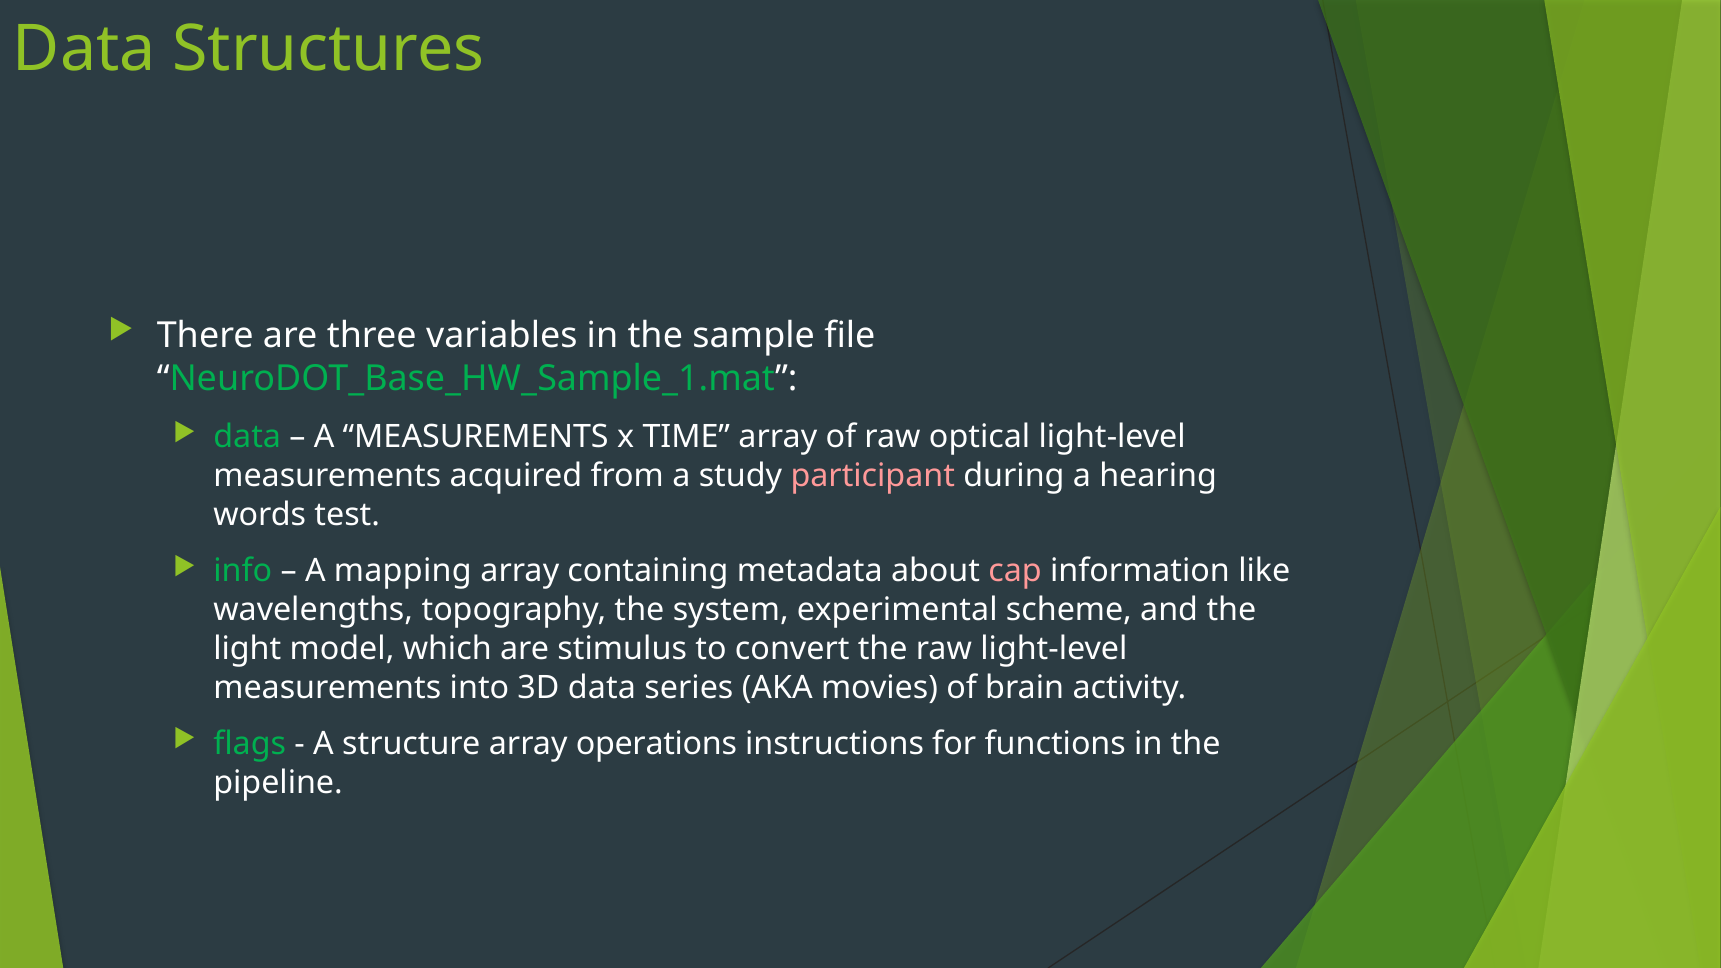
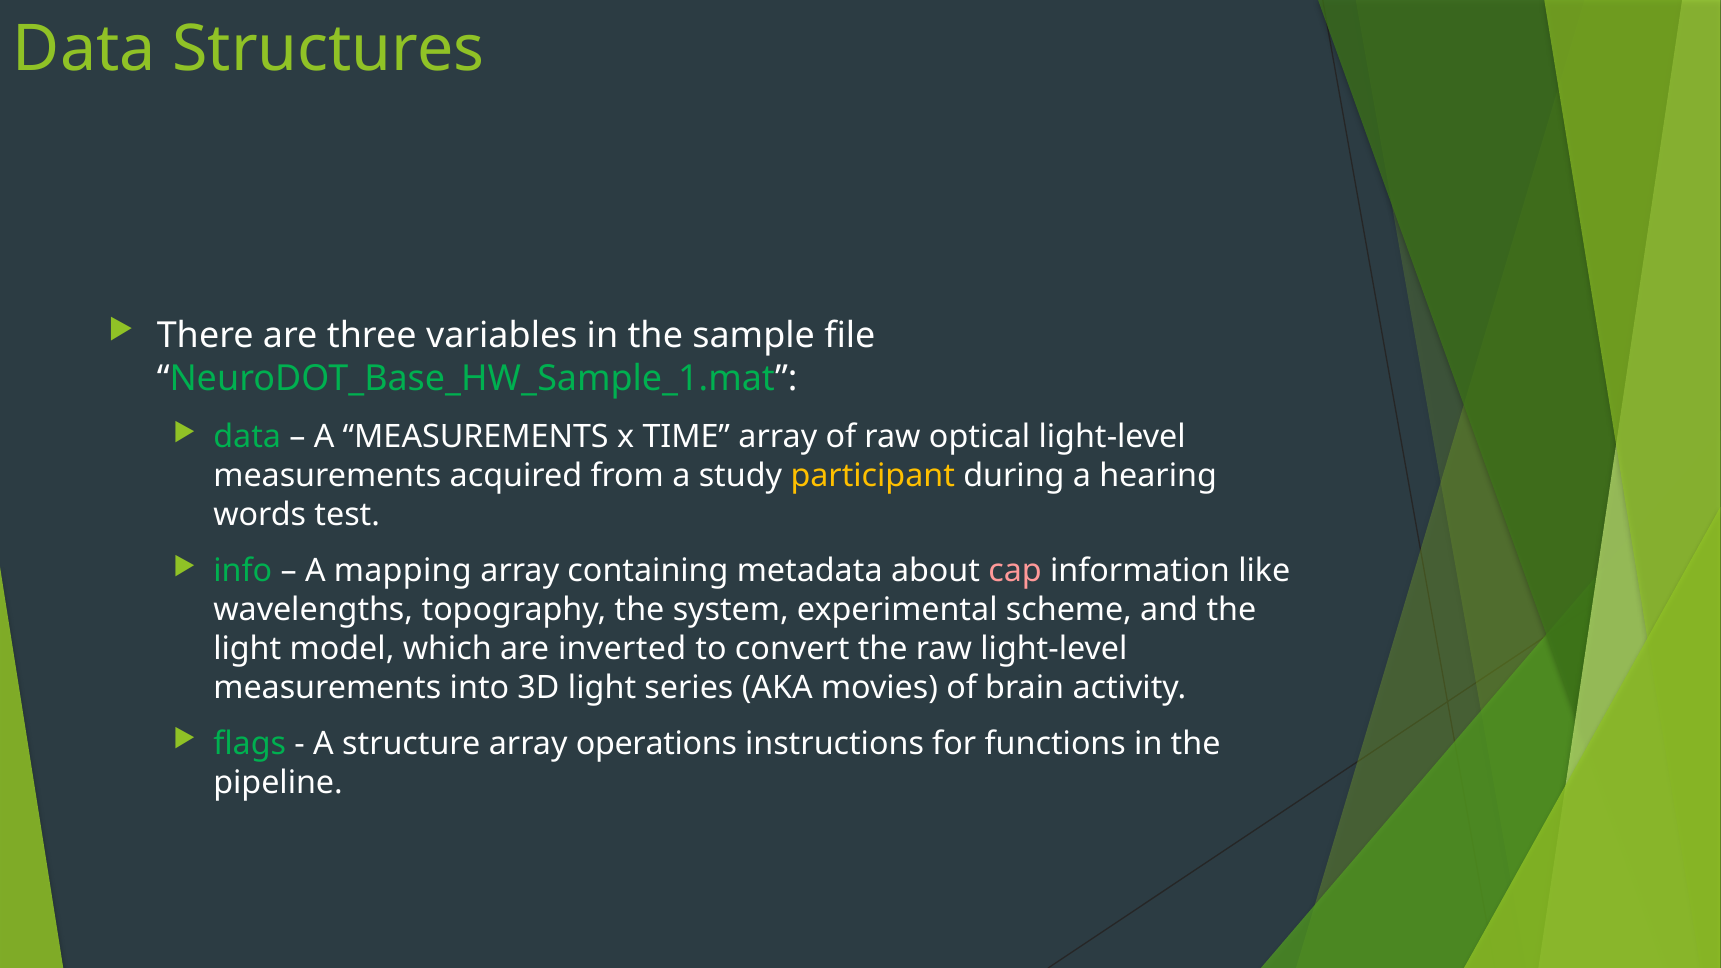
participant colour: pink -> yellow
stimulus: stimulus -> inverted
3D data: data -> light
